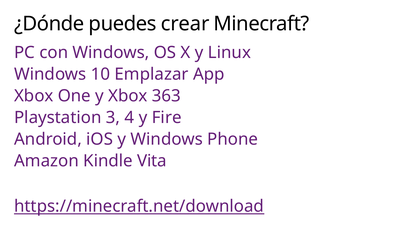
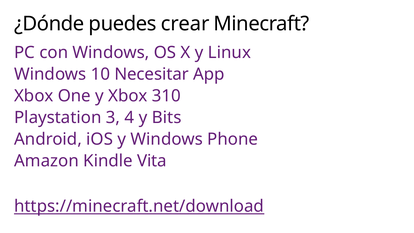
Emplazar: Emplazar -> Necesitar
363: 363 -> 310
Fire: Fire -> Bits
